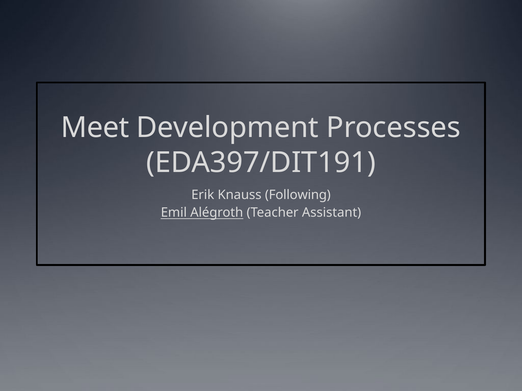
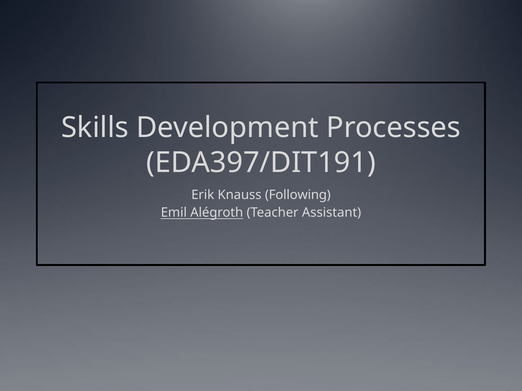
Meet: Meet -> Skills
